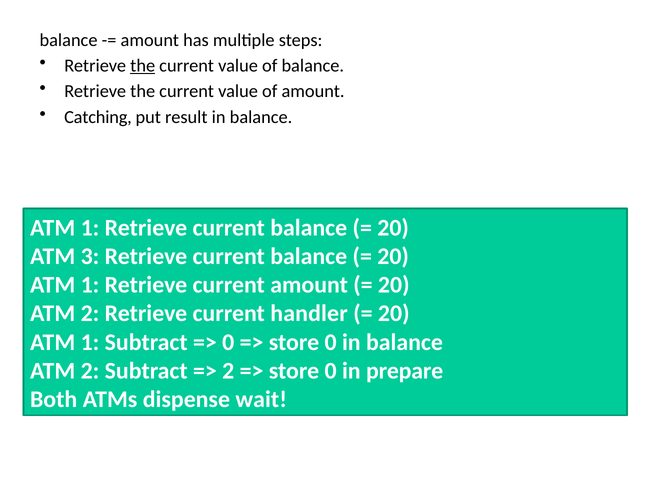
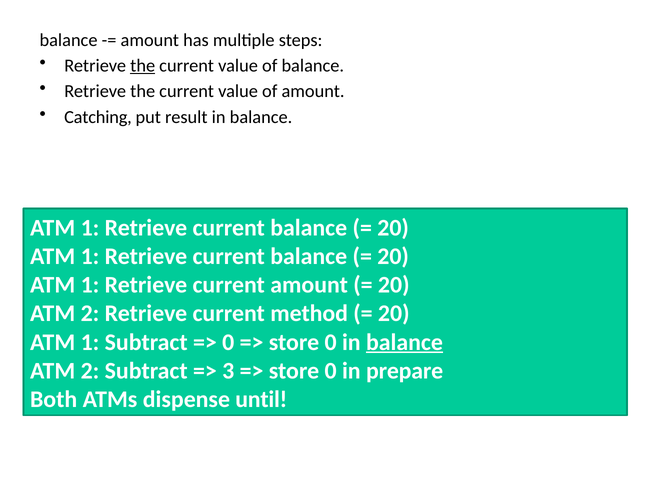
3 at (90, 256): 3 -> 1
handler: handler -> method
balance at (405, 342) underline: none -> present
2 at (228, 371): 2 -> 3
wait: wait -> until
